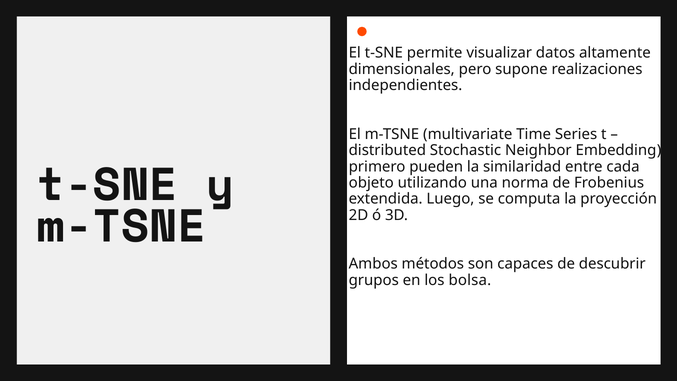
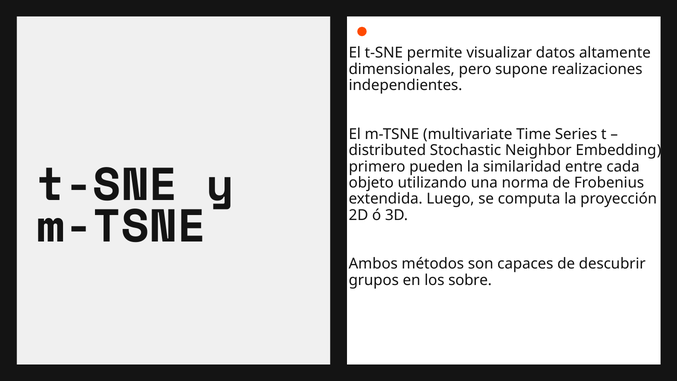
bolsa: bolsa -> sobre
